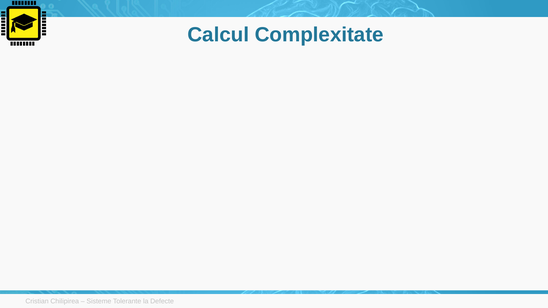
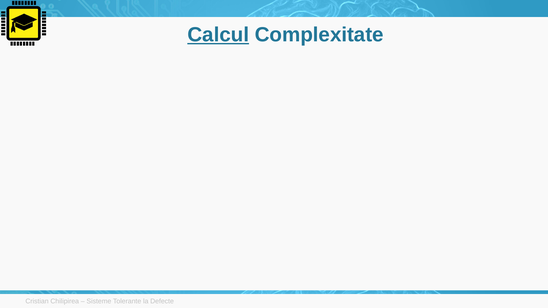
Calcul underline: none -> present
